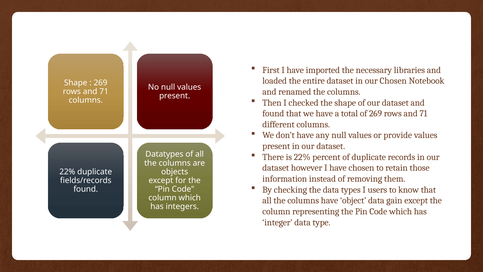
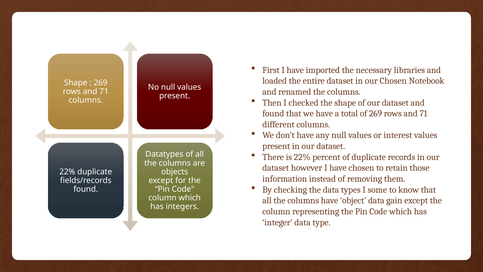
provide: provide -> interest
users: users -> some
